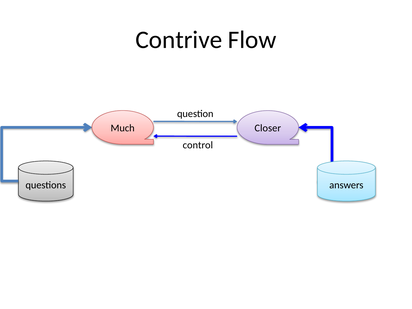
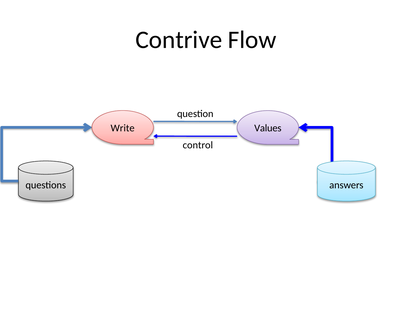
Much: Much -> Write
Closer: Closer -> Values
